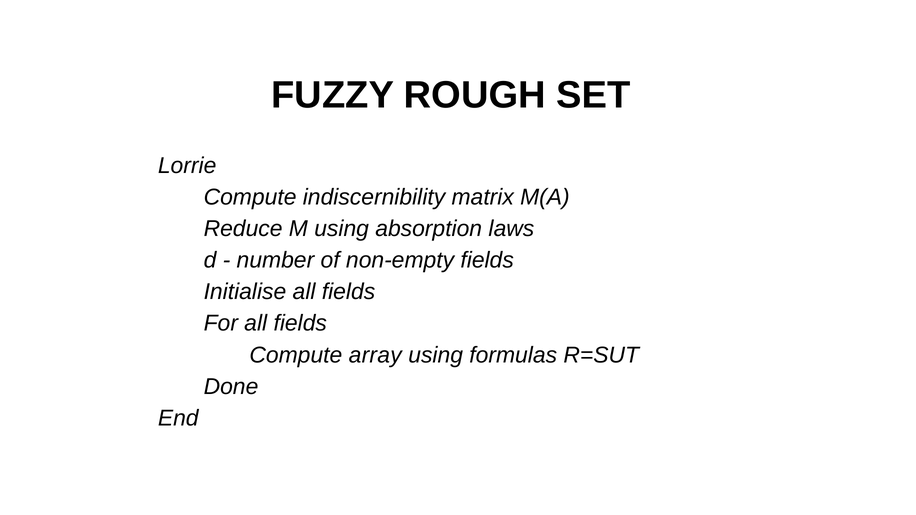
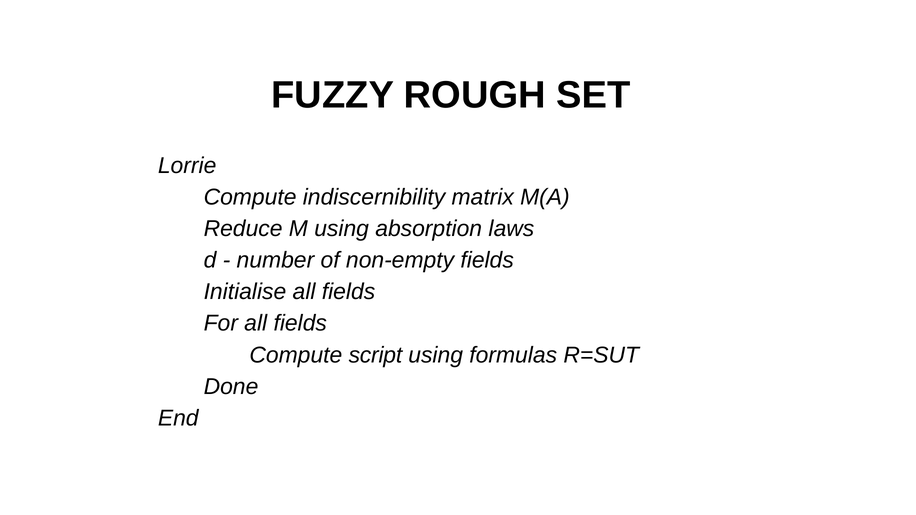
array: array -> script
